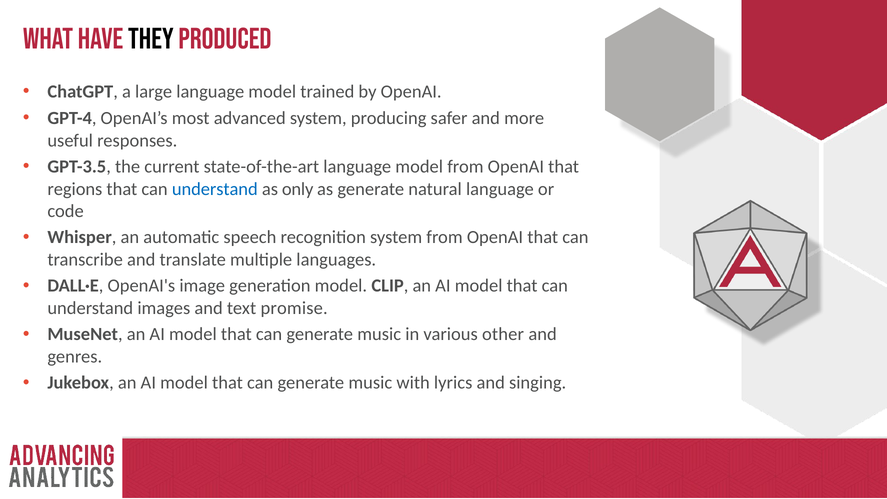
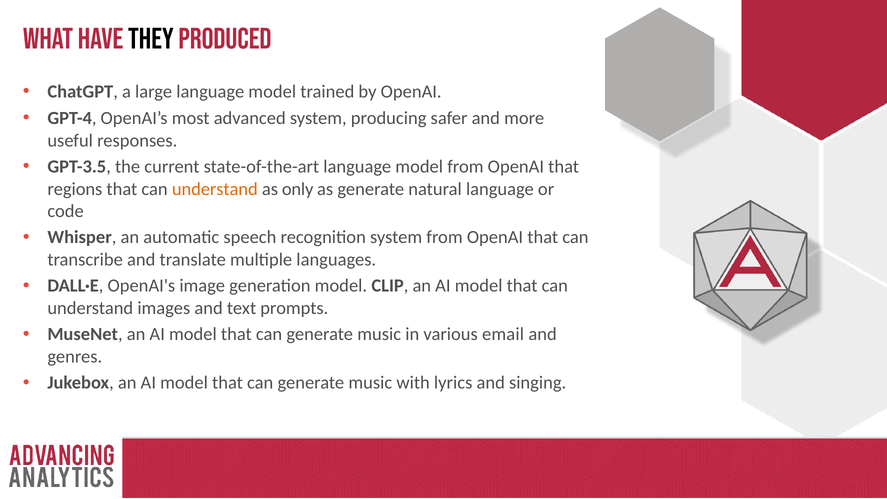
understand at (215, 189) colour: blue -> orange
promise: promise -> prompts
other: other -> email
